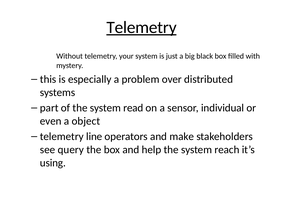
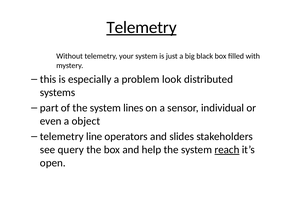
over: over -> look
read: read -> lines
make: make -> slides
reach underline: none -> present
using: using -> open
